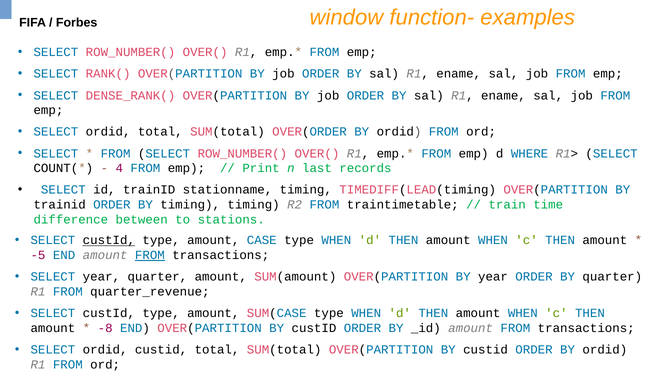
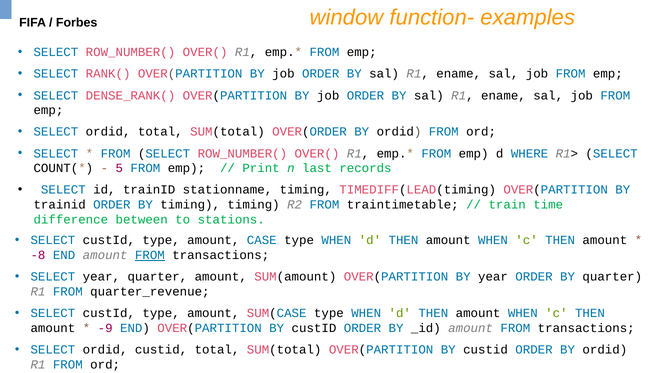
4: 4 -> 5
custId at (109, 240) underline: present -> none
-5: -5 -> -8
-8: -8 -> -9
